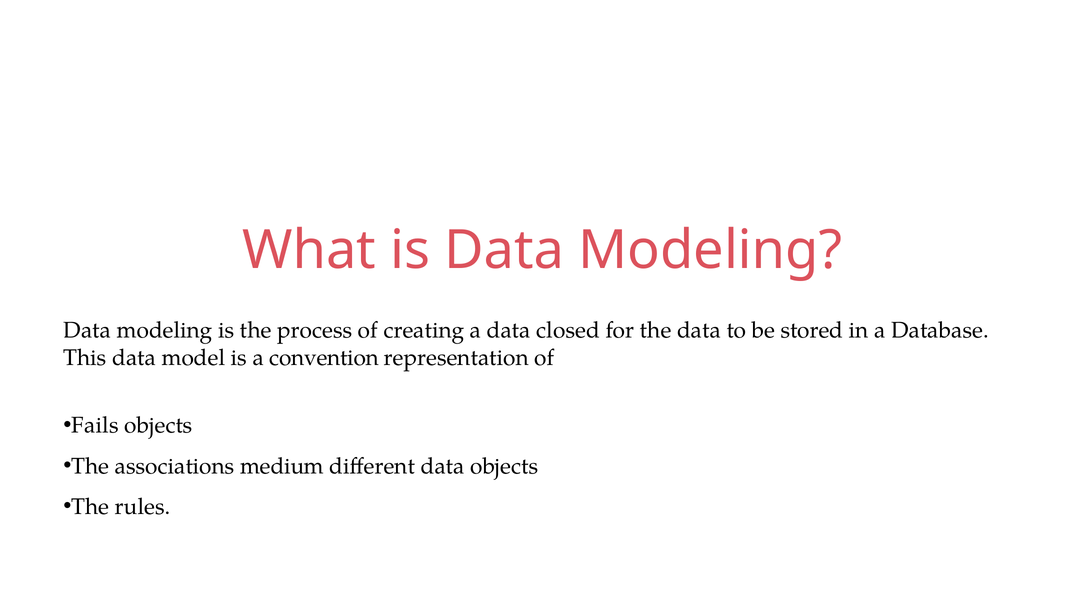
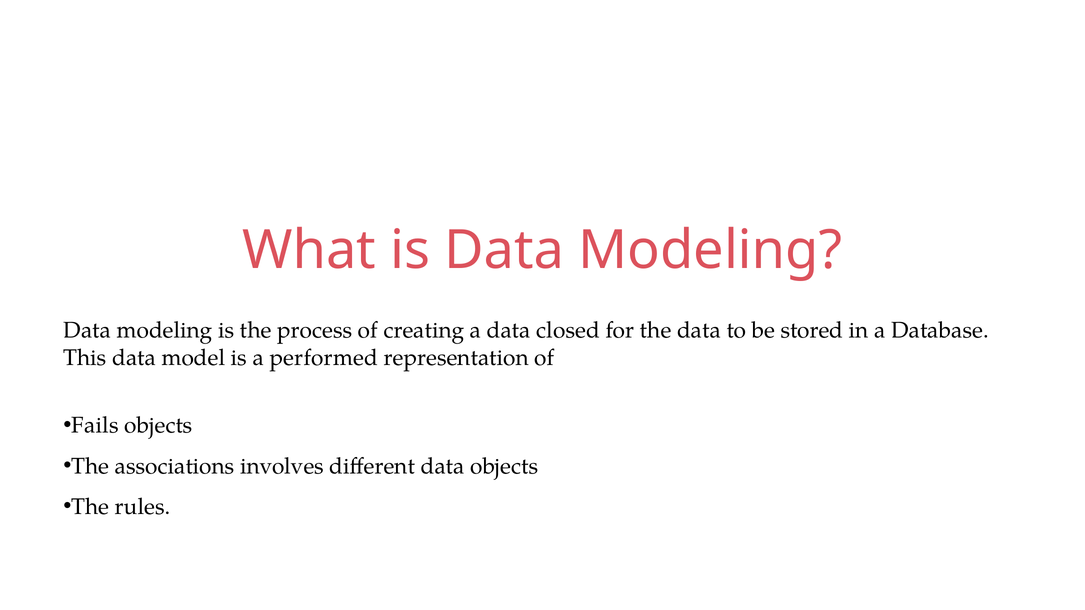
convention: convention -> performed
medium: medium -> involves
